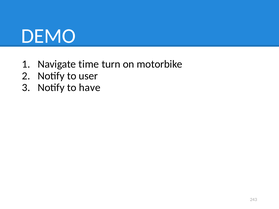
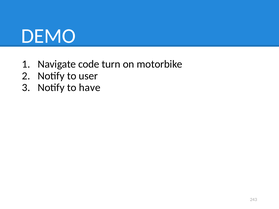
time: time -> code
